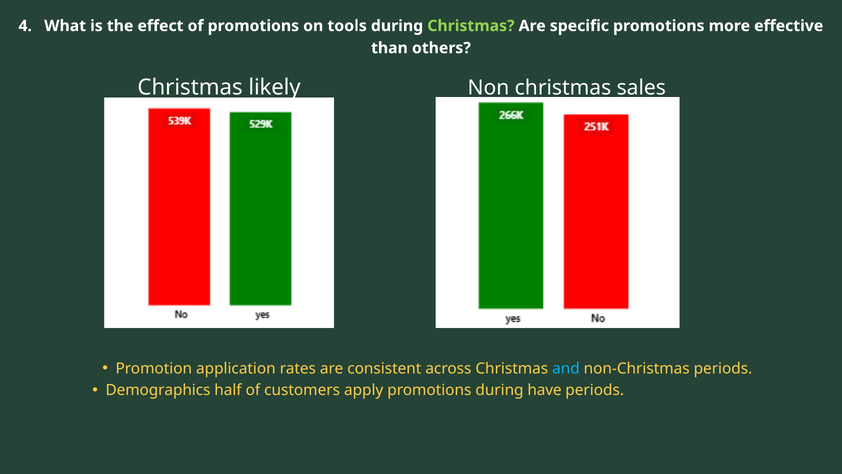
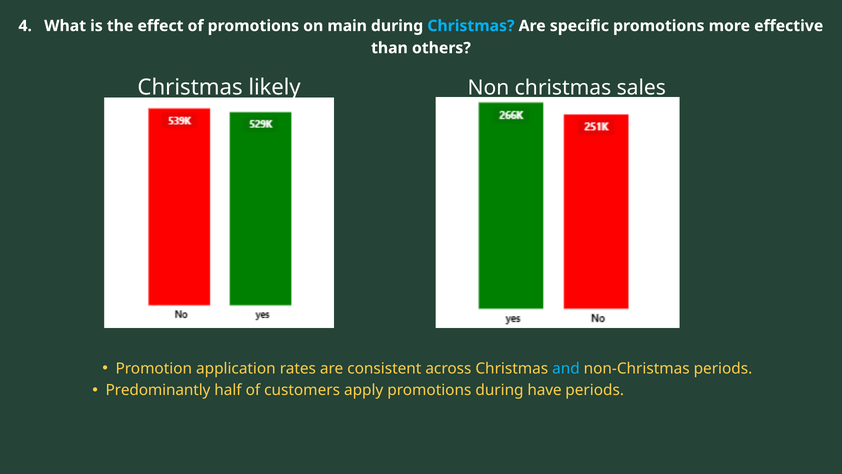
tools: tools -> main
Christmas at (471, 26) colour: light green -> light blue
Demographics: Demographics -> Predominantly
